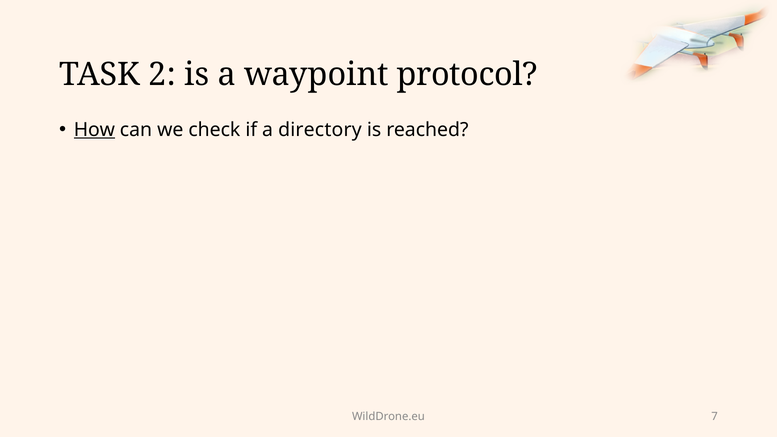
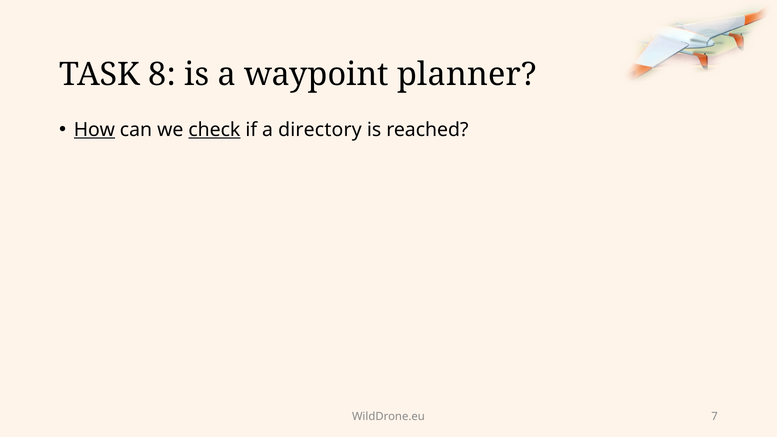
2: 2 -> 8
protocol: protocol -> planner
check underline: none -> present
